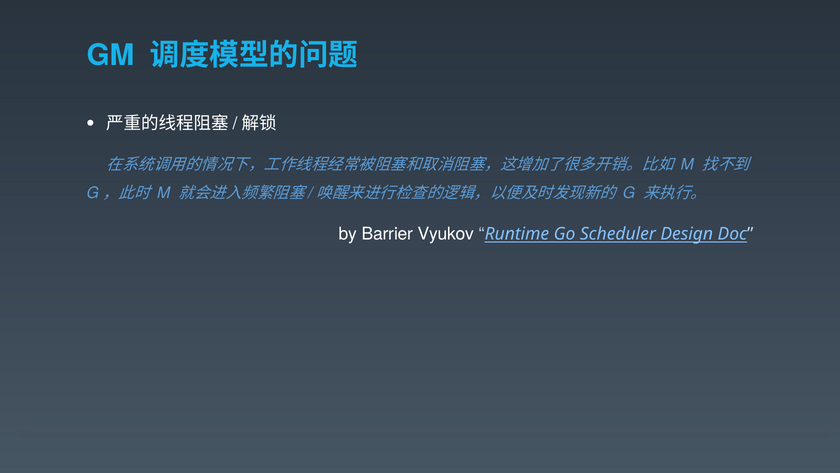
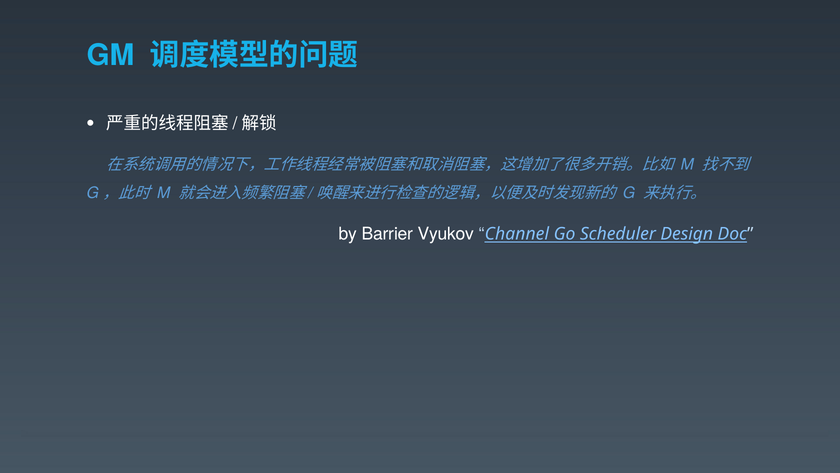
Runtime: Runtime -> Channel
